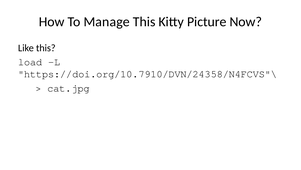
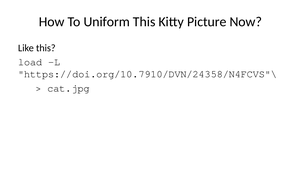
Manage: Manage -> Uniform
